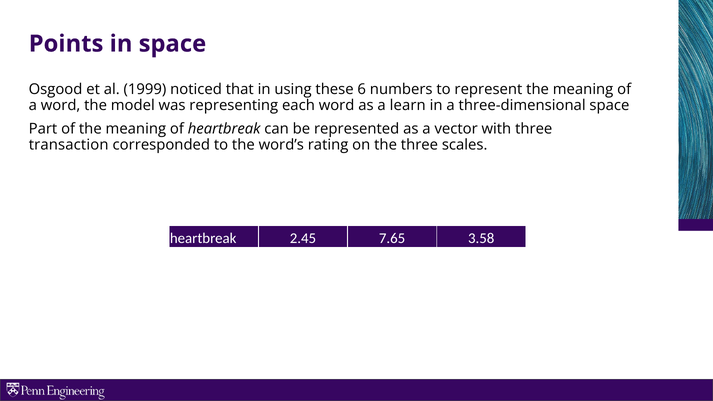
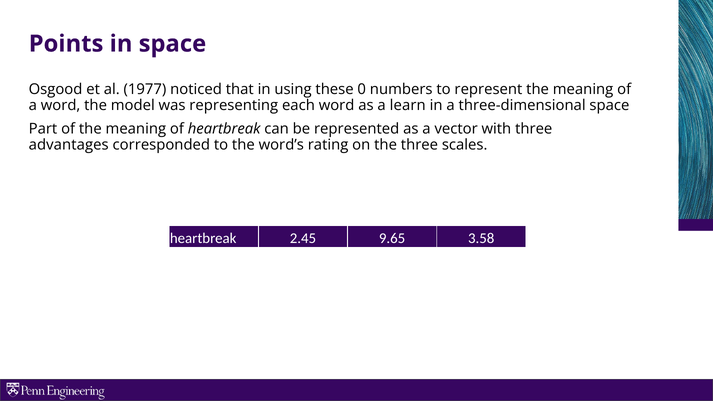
1999: 1999 -> 1977
6: 6 -> 0
transaction: transaction -> advantages
7.65: 7.65 -> 9.65
